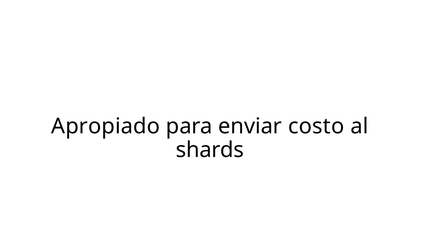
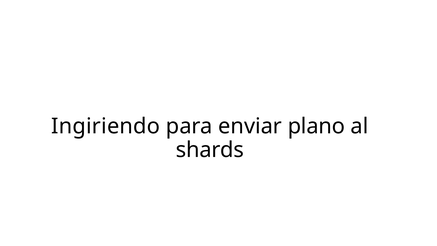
Apropiado: Apropiado -> Ingiriendo
costo: costo -> plano
